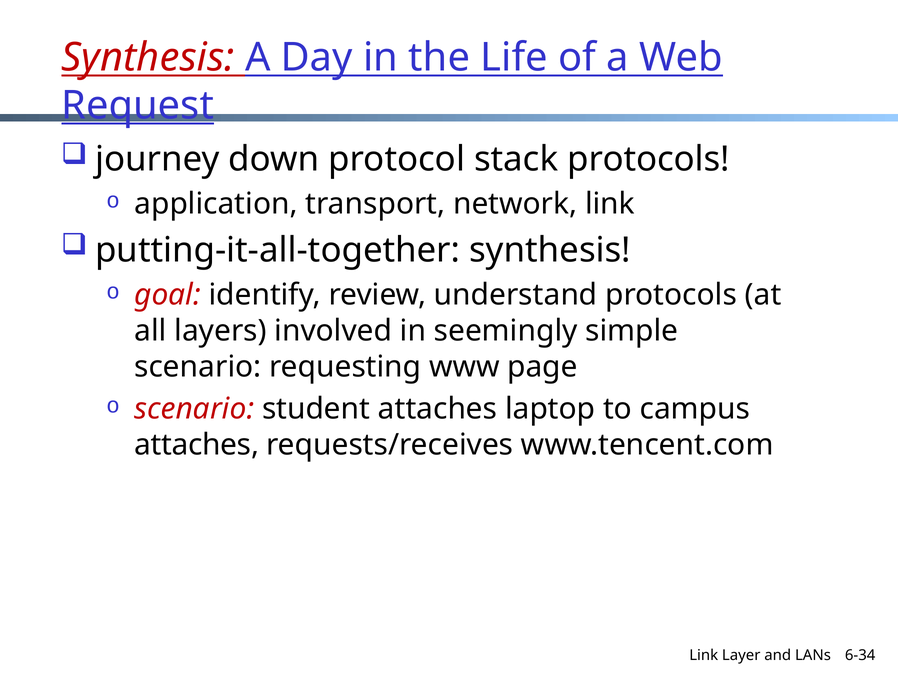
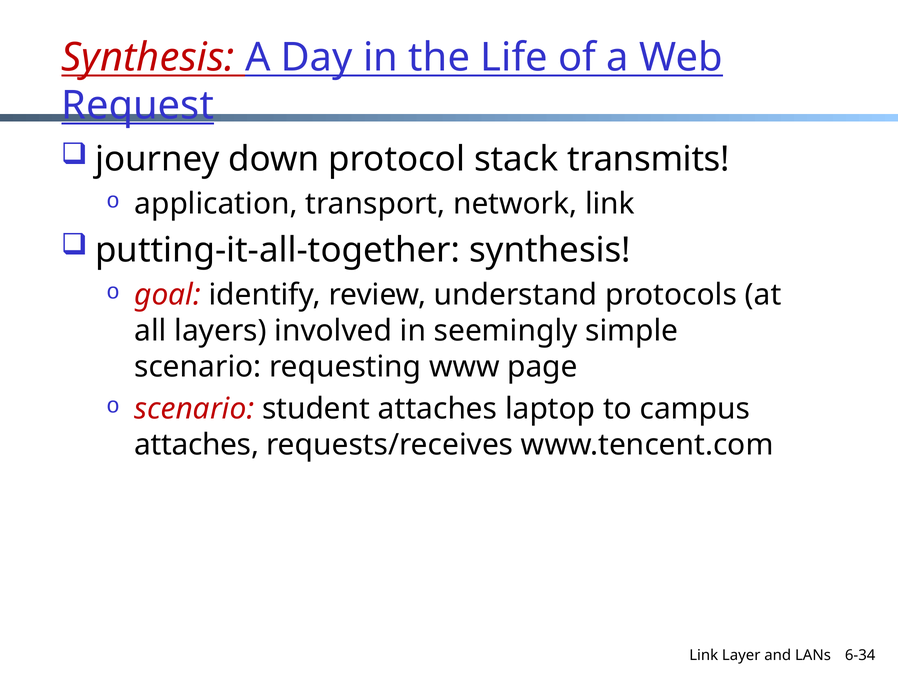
stack protocols: protocols -> transmits
